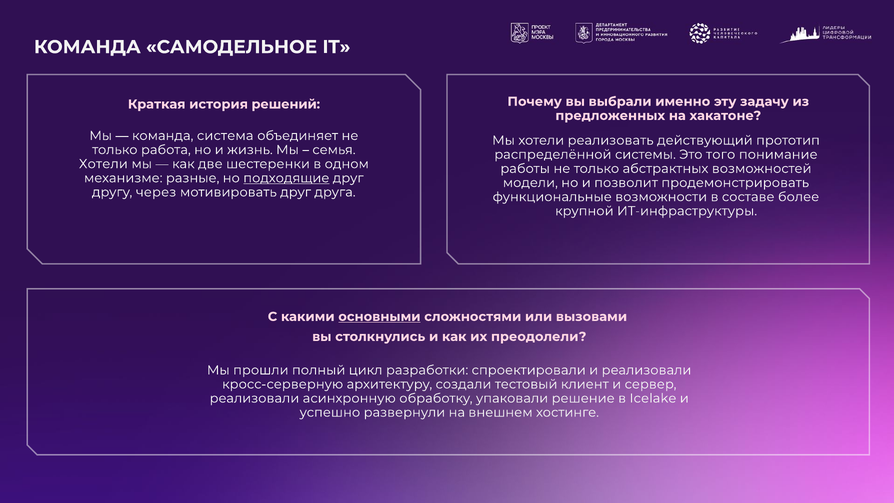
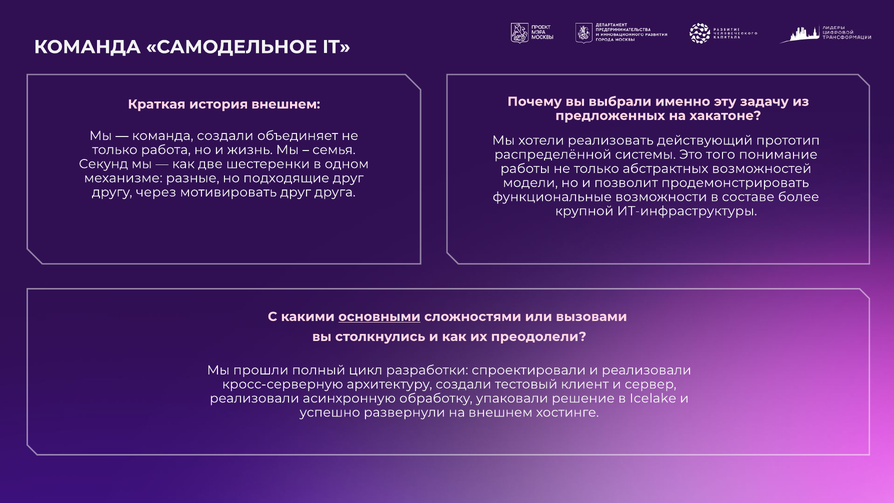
история решений: решений -> внешнем
команда система: система -> создали
Хотели at (103, 164): Хотели -> Секунд
подходящие underline: present -> none
